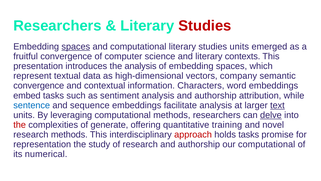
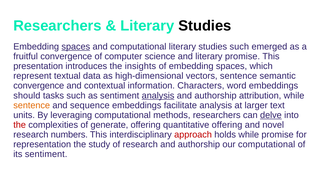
Studies at (205, 26) colour: red -> black
studies units: units -> such
literary contexts: contexts -> promise
the analysis: analysis -> insights
vectors company: company -> sentence
embed: embed -> should
analysis at (158, 95) underline: none -> present
sentence at (32, 105) colour: blue -> orange
text underline: present -> none
quantitative training: training -> offering
research methods: methods -> numbers
holds tasks: tasks -> while
its numerical: numerical -> sentiment
